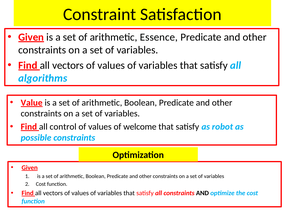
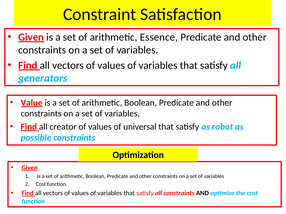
algorithms: algorithms -> generators
control: control -> creator
welcome: welcome -> universal
